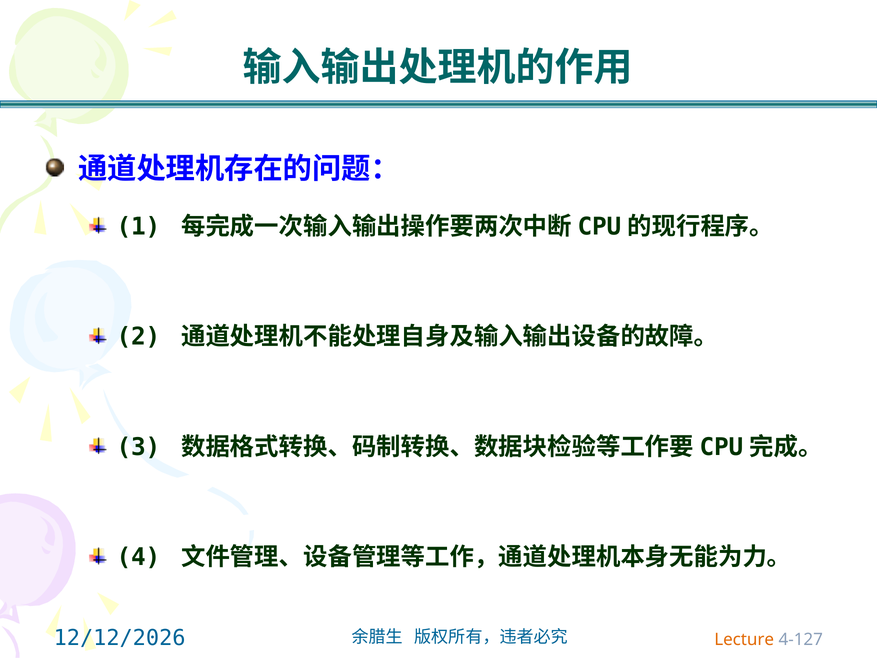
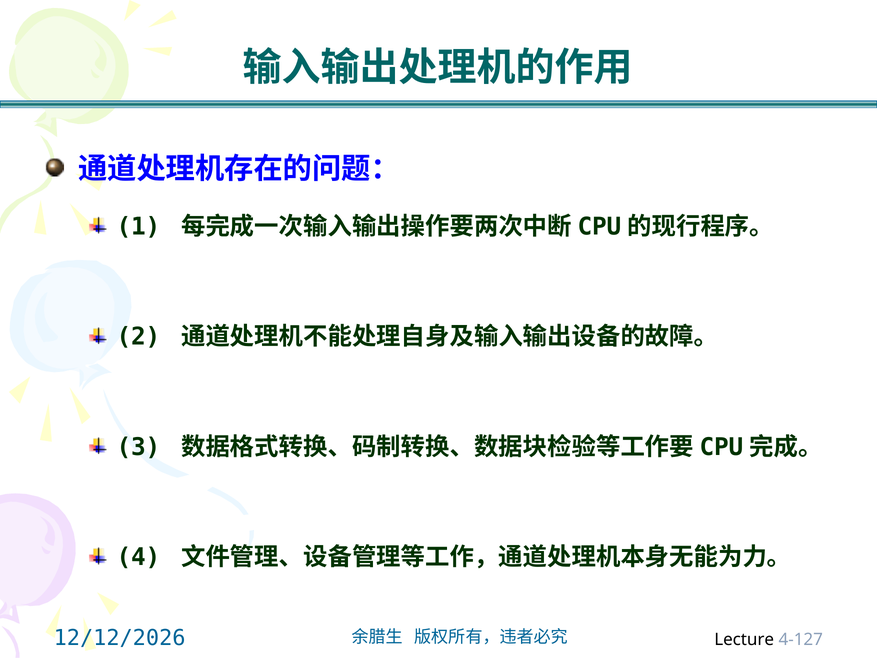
Lecture colour: orange -> black
